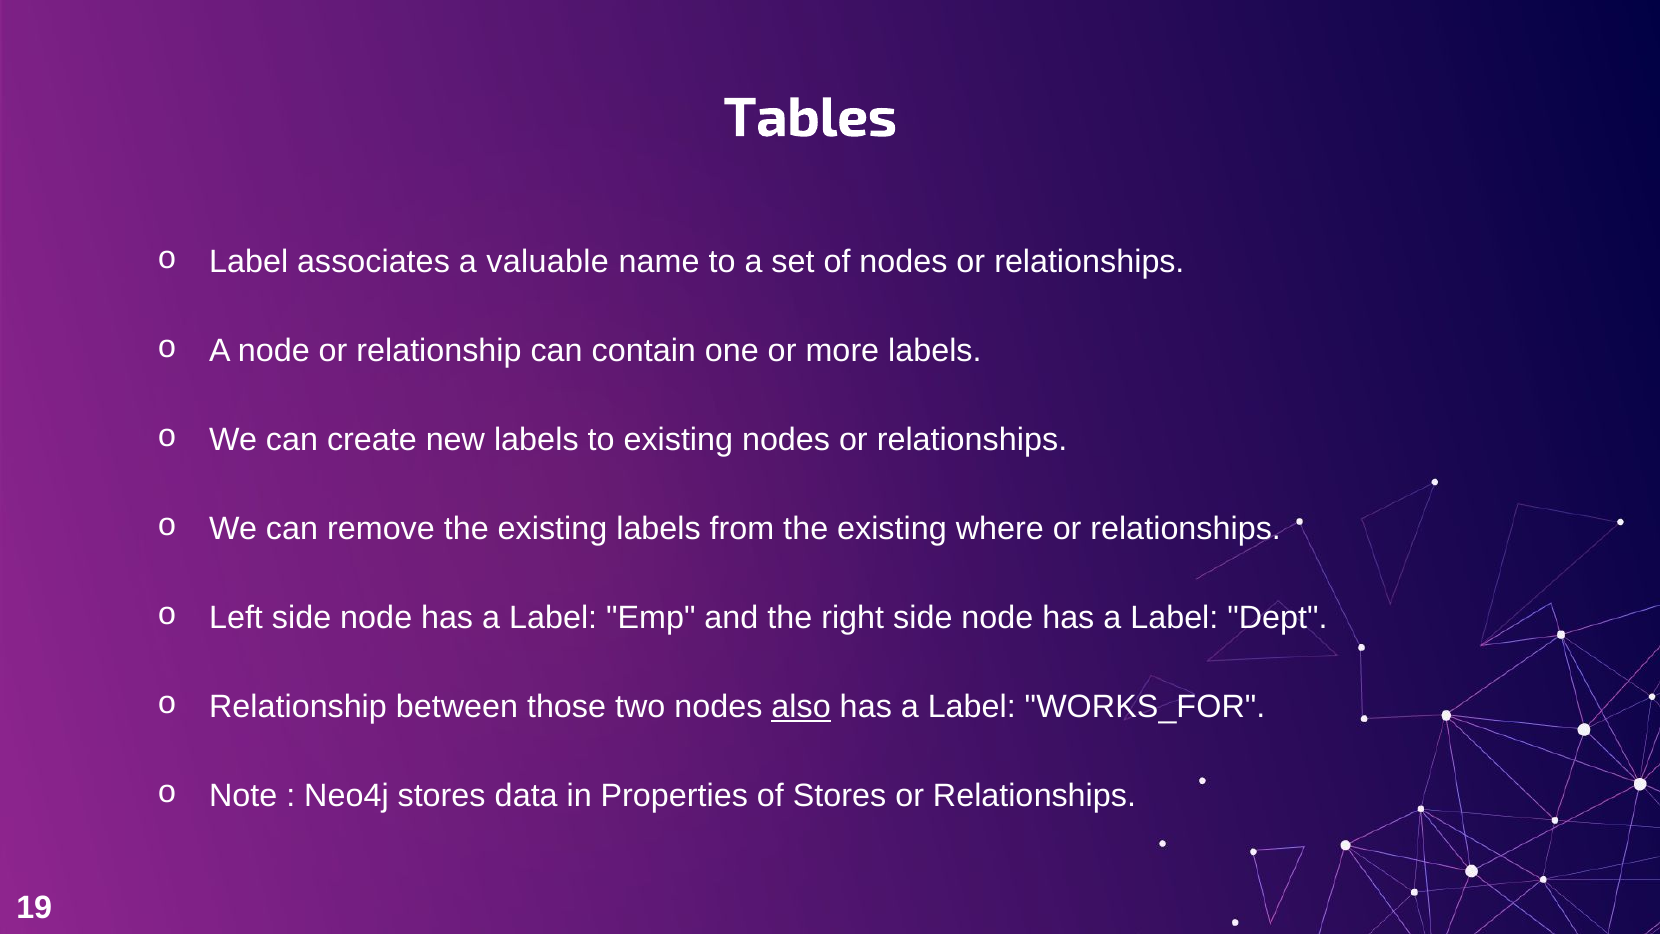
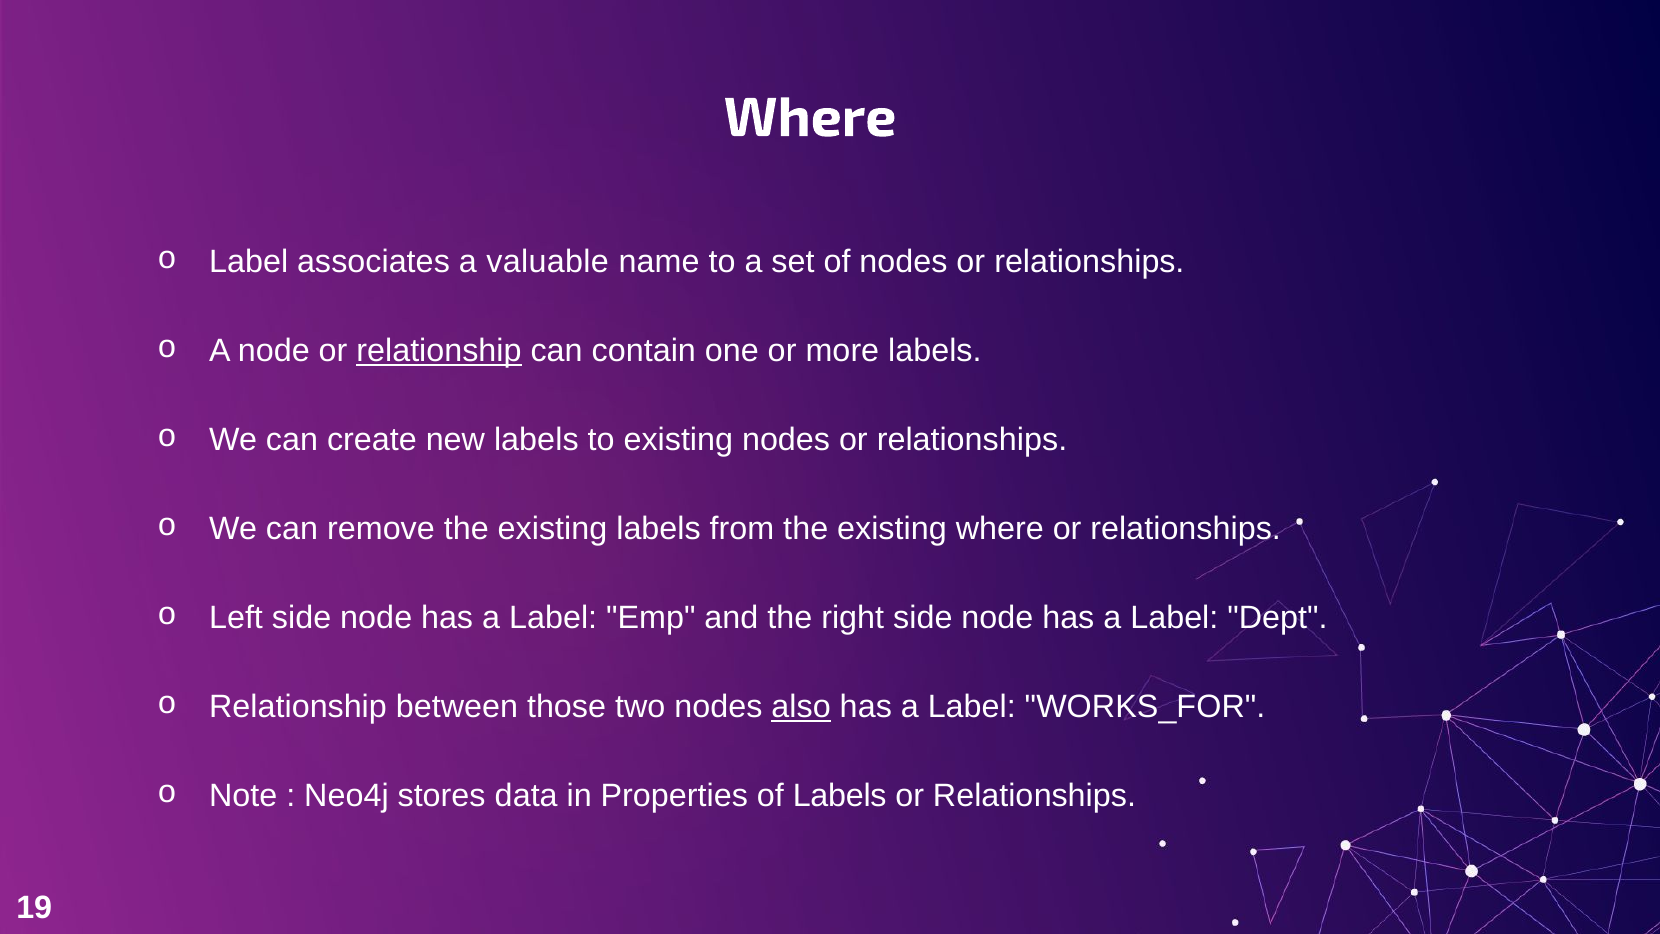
Tables at (810, 118): Tables -> Where
relationship at (439, 351) underline: none -> present
of Stores: Stores -> Labels
